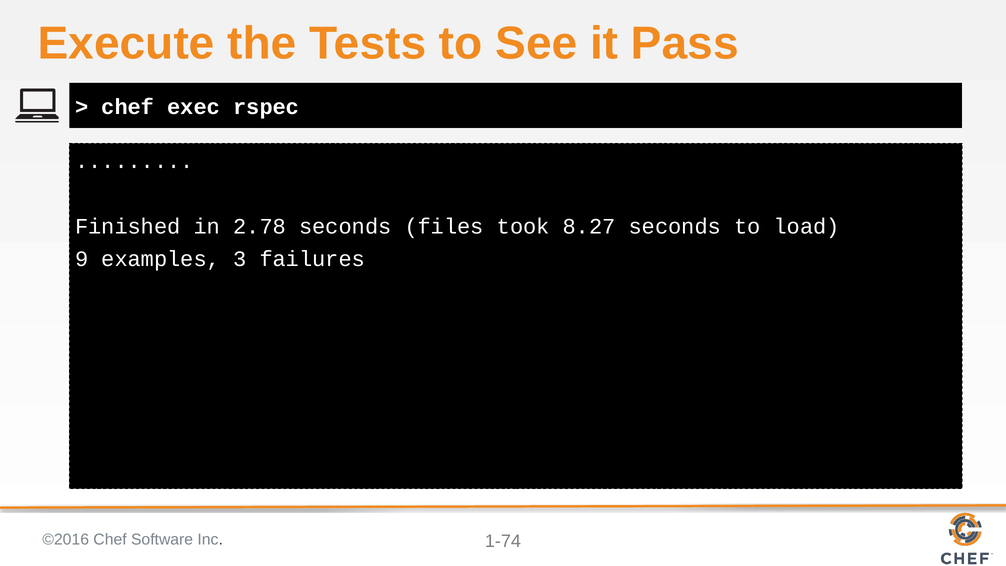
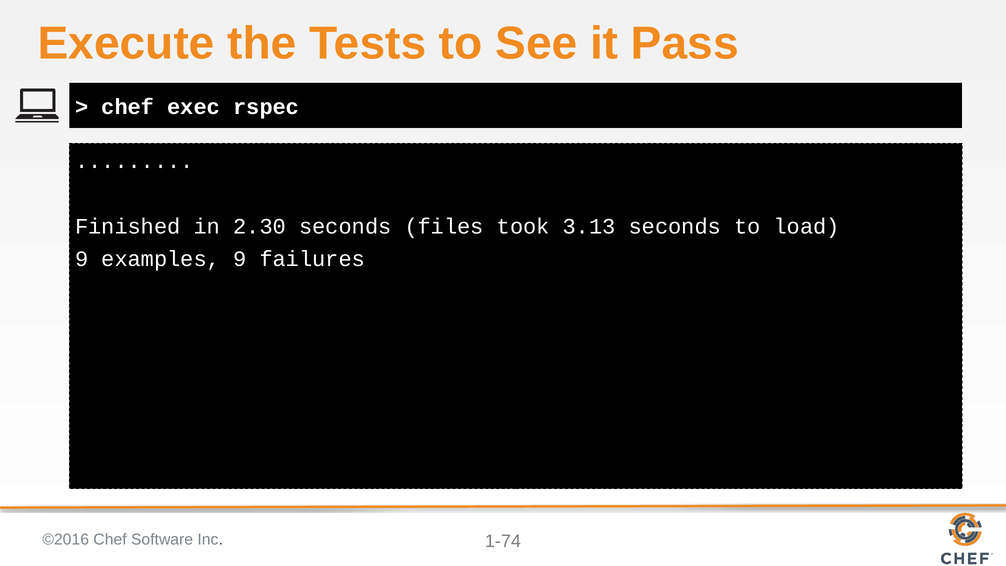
2.78: 2.78 -> 2.30
8.27: 8.27 -> 3.13
examples 3: 3 -> 9
